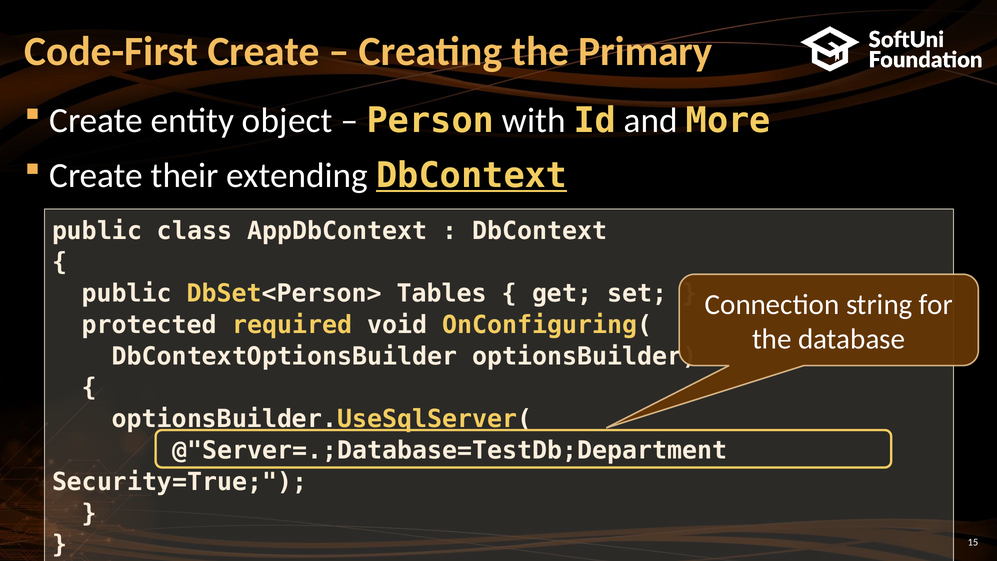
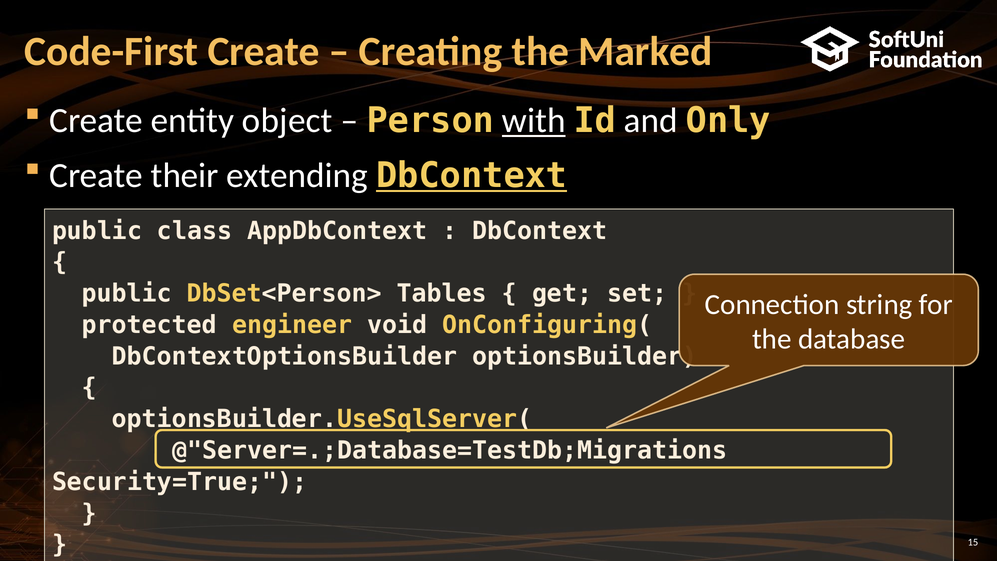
Primary: Primary -> Marked
with underline: none -> present
More: More -> Only
required: required -> engineer
@"Server=.;Database=TestDb;Department: @"Server=.;Database=TestDb;Department -> @"Server=.;Database=TestDb;Migrations
